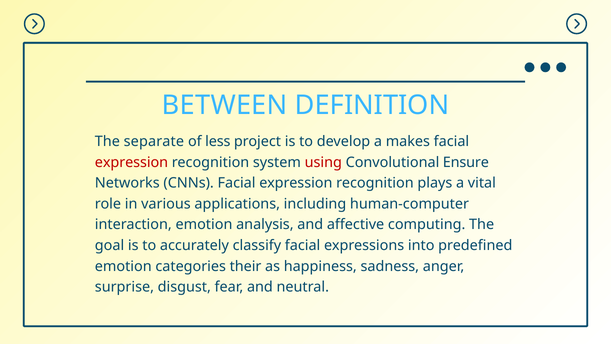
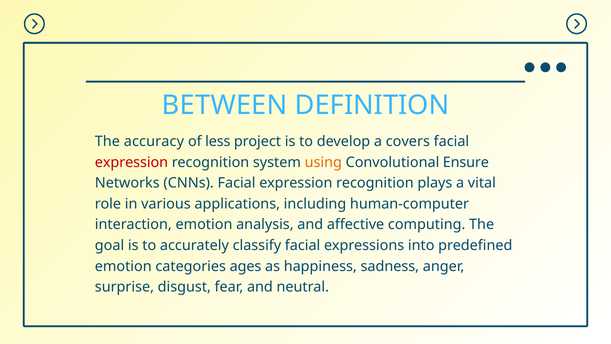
separate: separate -> accuracy
makes: makes -> covers
using colour: red -> orange
their: their -> ages
